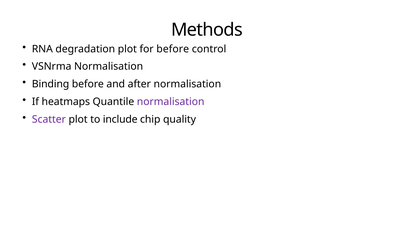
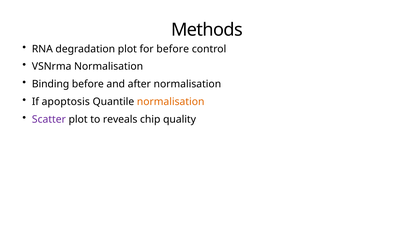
heatmaps: heatmaps -> apoptosis
normalisation at (171, 102) colour: purple -> orange
include: include -> reveals
